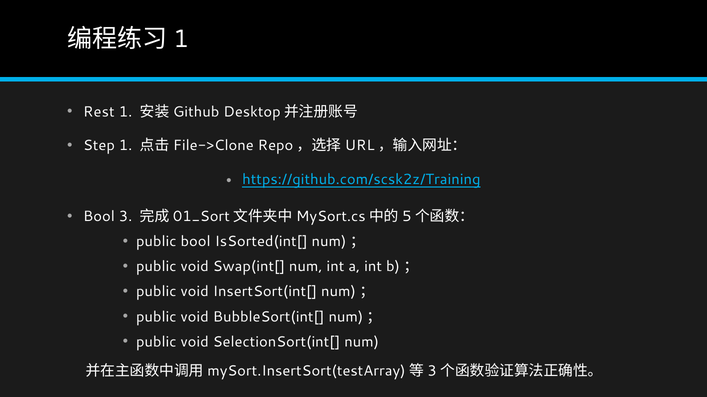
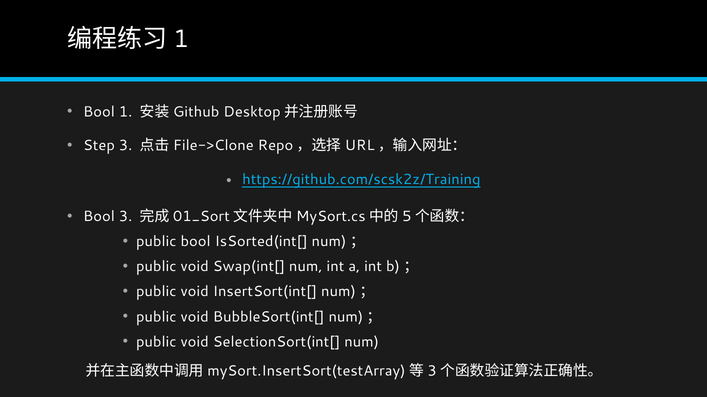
Rest at (99, 112): Rest -> Bool
Step 1: 1 -> 3
